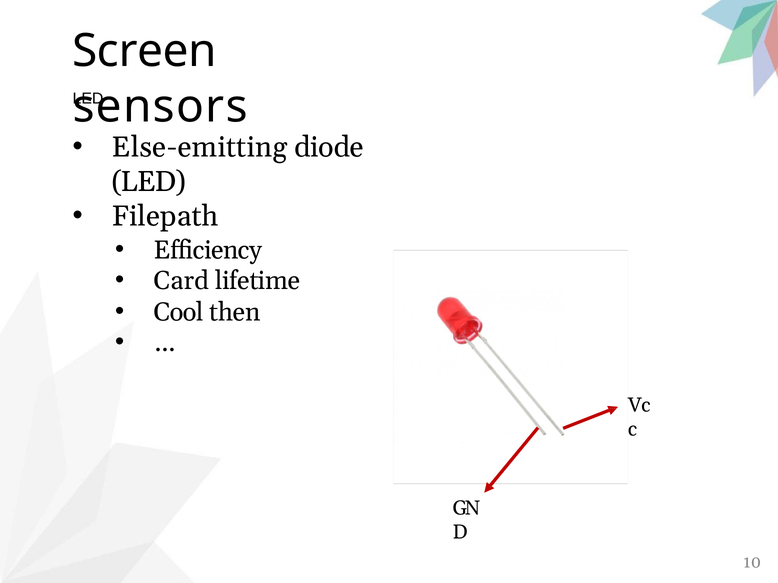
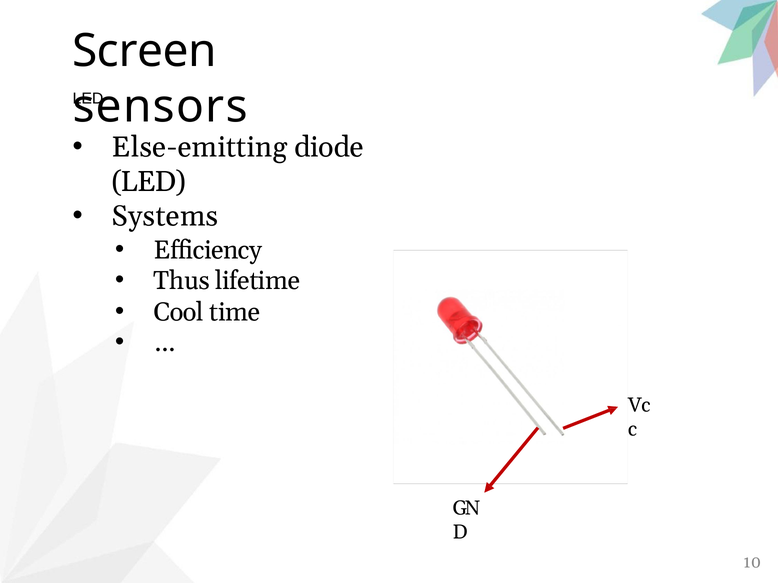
Filepath: Filepath -> Systems
Card: Card -> Thus
then: then -> time
